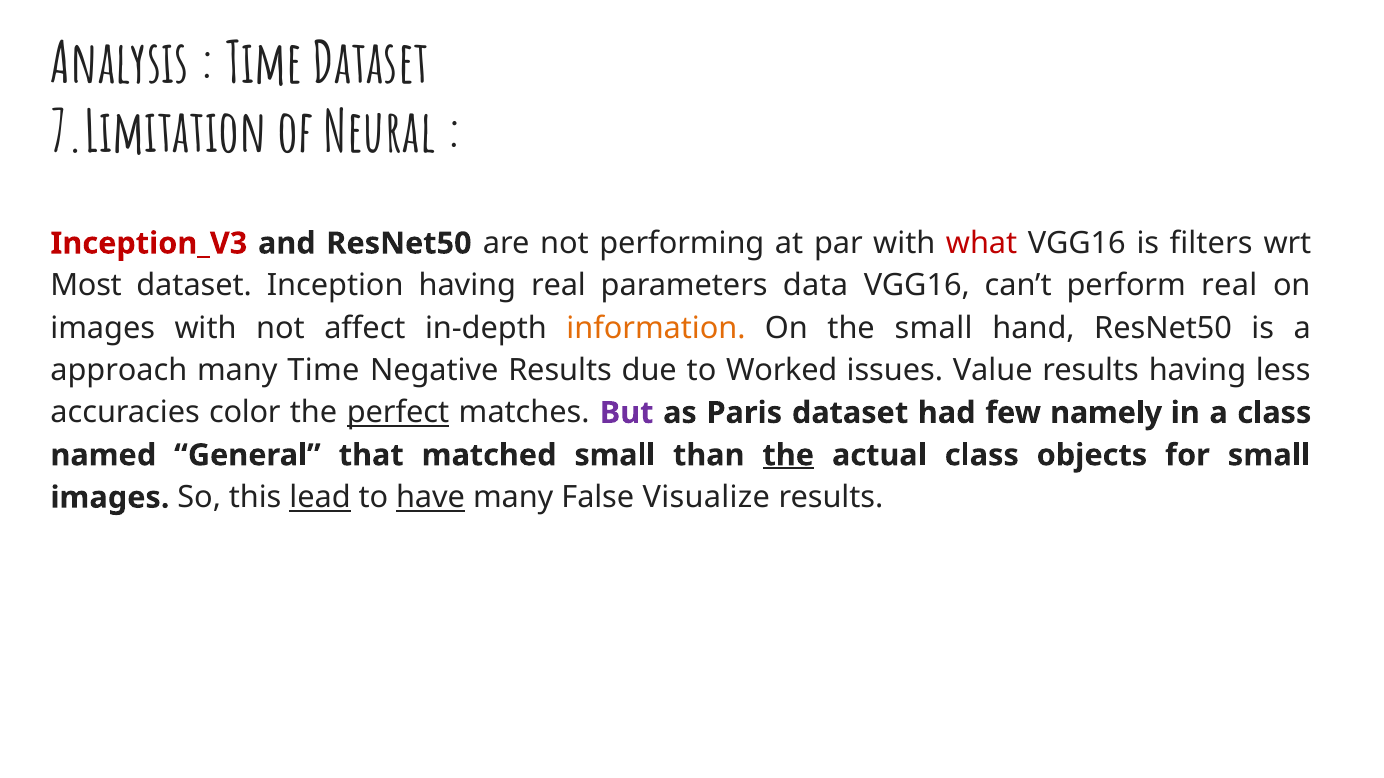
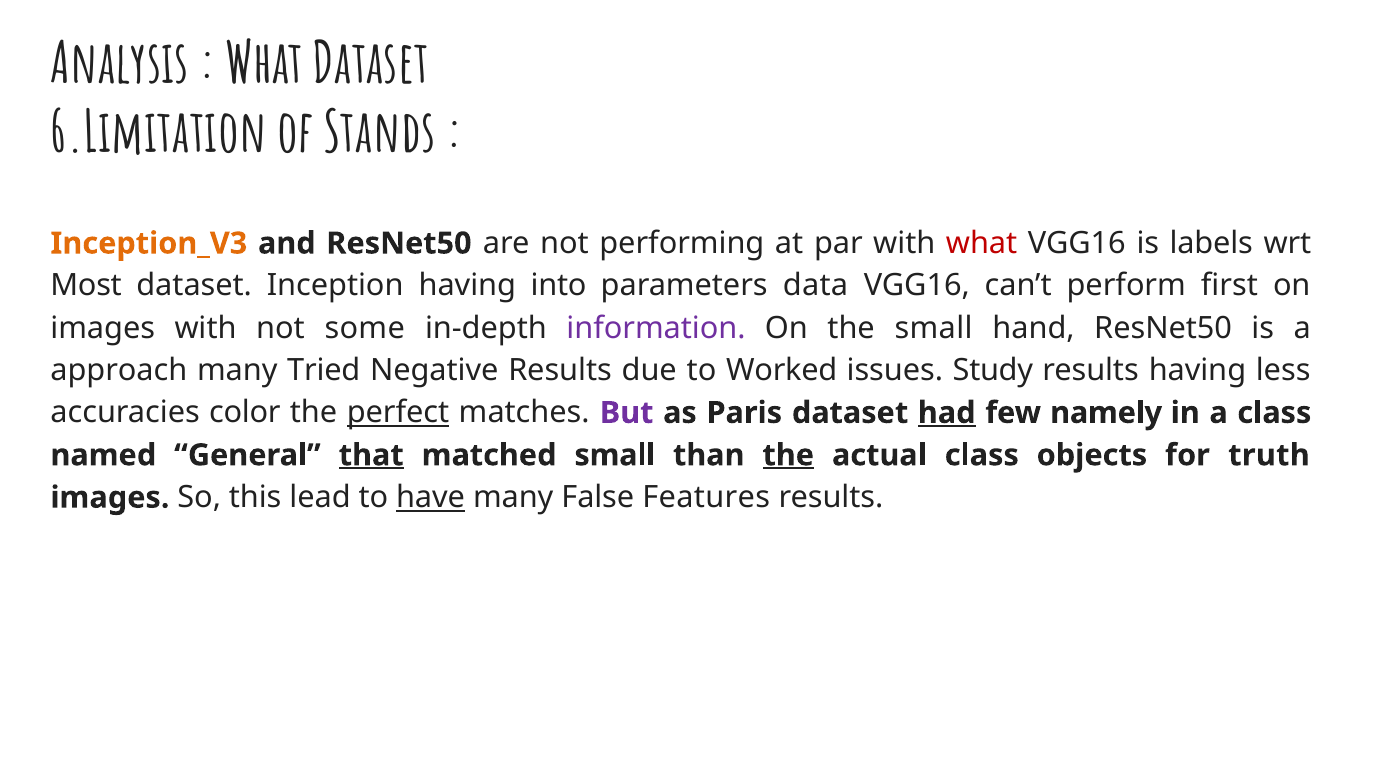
Time at (264, 64): Time -> What
7.Limitation: 7.Limitation -> 6.Limitation
Neural: Neural -> Stands
Inception_V3 colour: red -> orange
filters: filters -> labels
having real: real -> into
perform real: real -> first
affect: affect -> some
information colour: orange -> purple
many Time: Time -> Tried
Value: Value -> Study
had underline: none -> present
that underline: none -> present
for small: small -> truth
lead underline: present -> none
Visualize: Visualize -> Features
